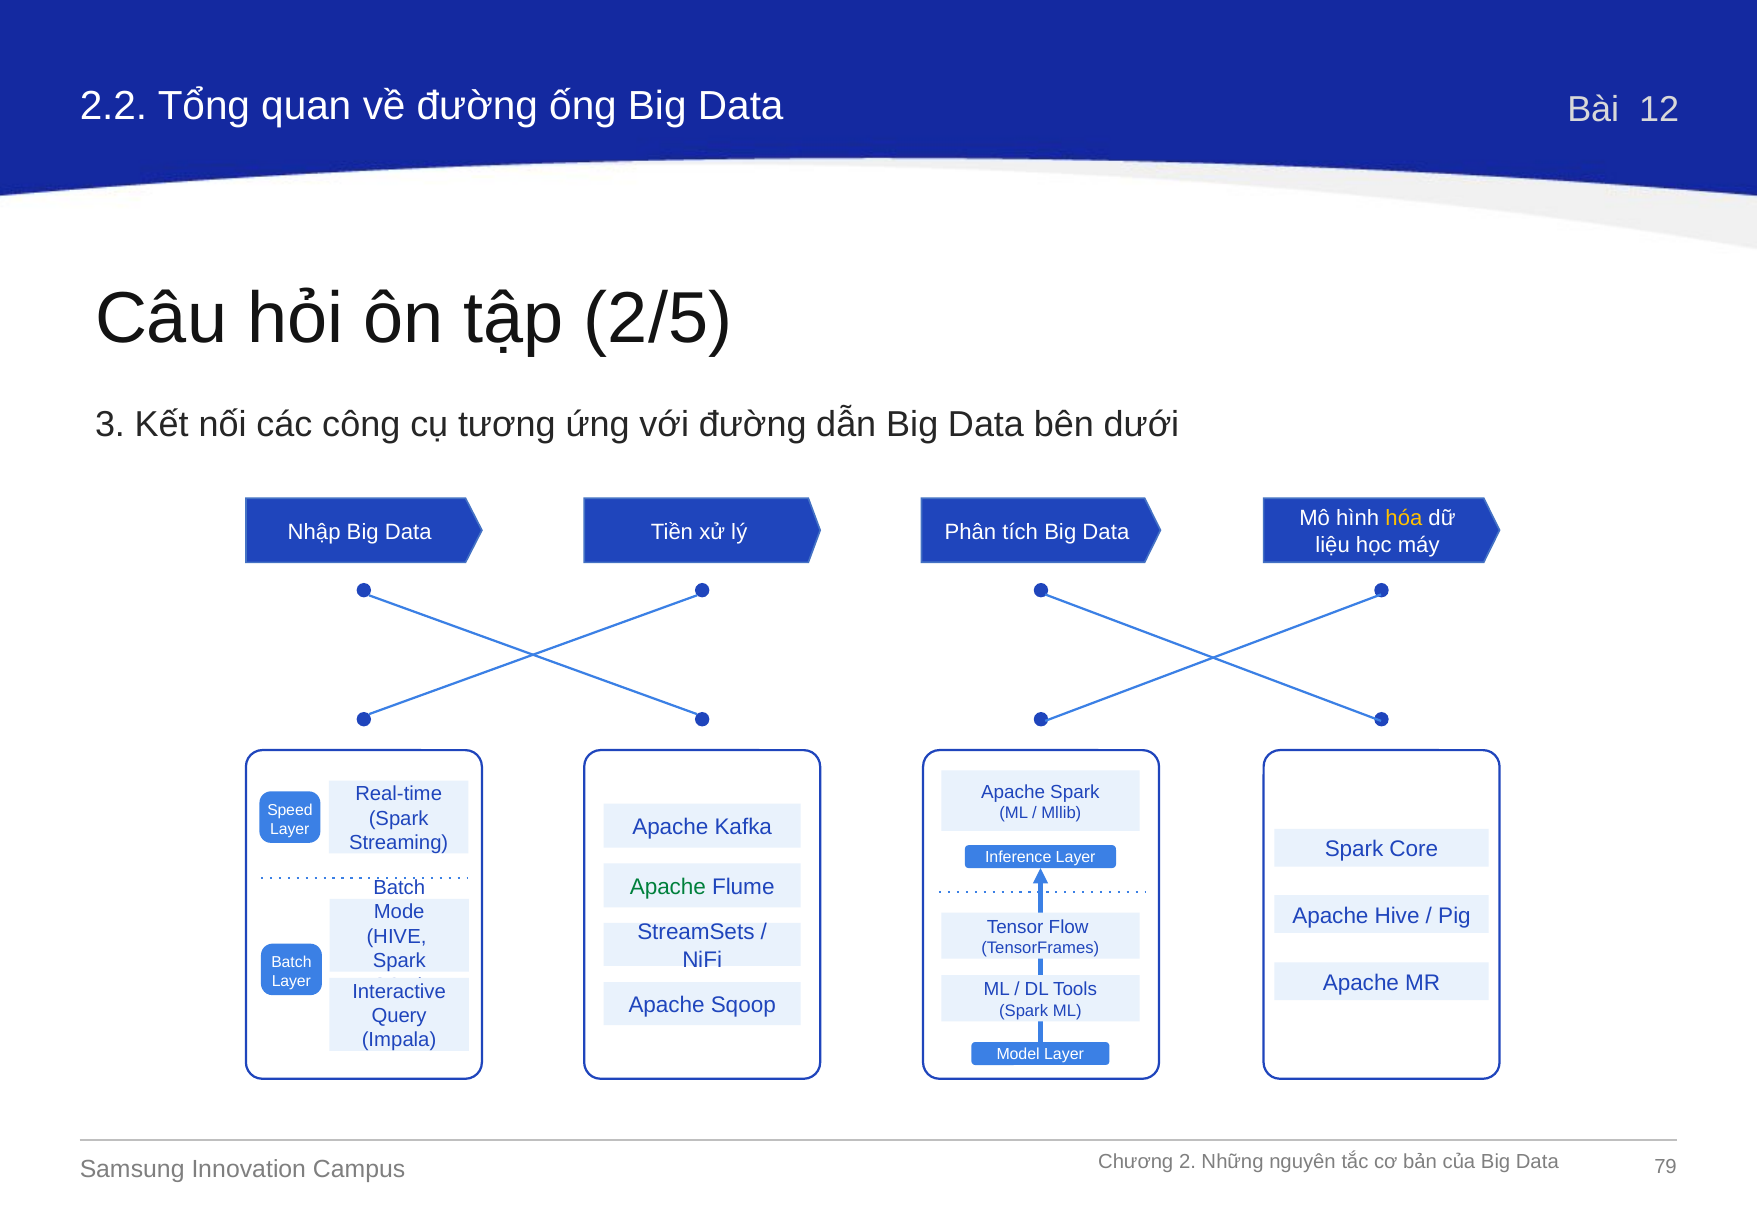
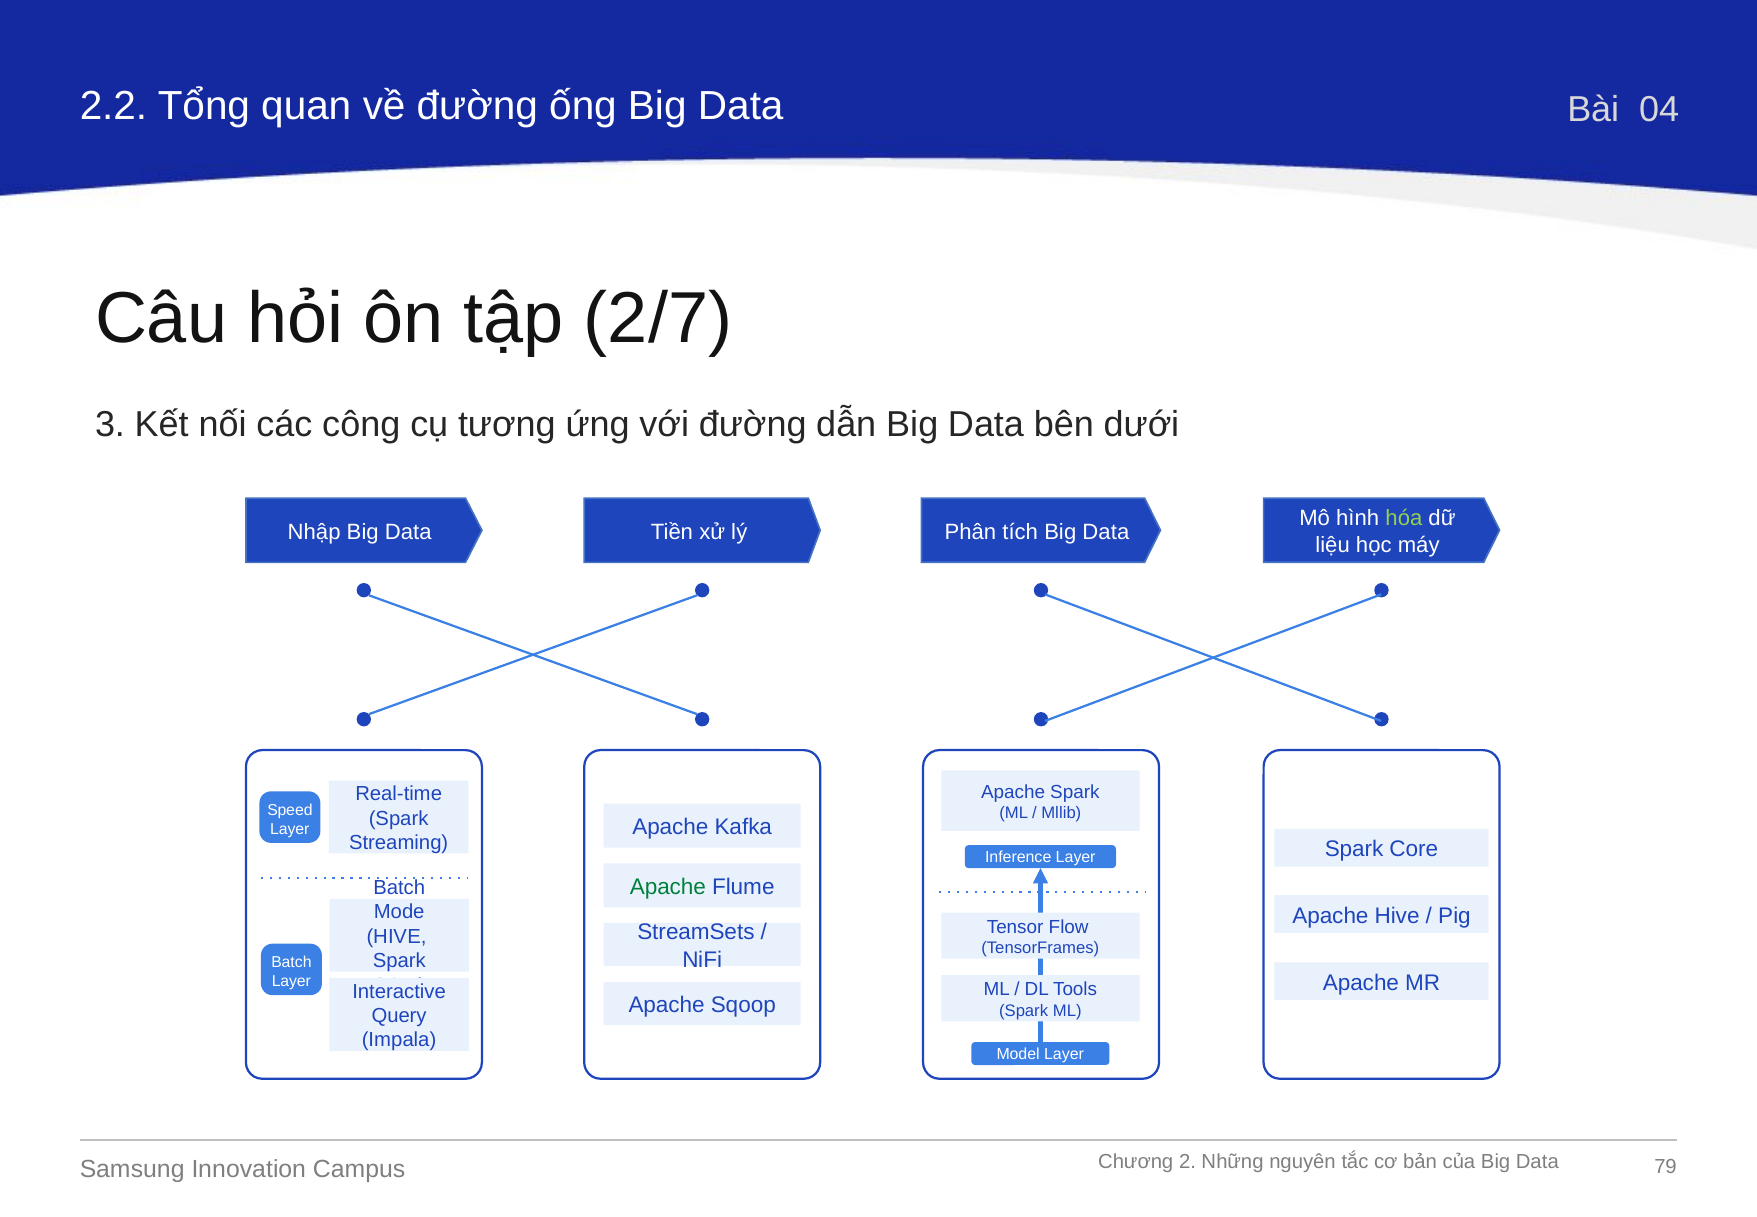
12: 12 -> 04
2/5: 2/5 -> 2/7
hóa colour: yellow -> light green
